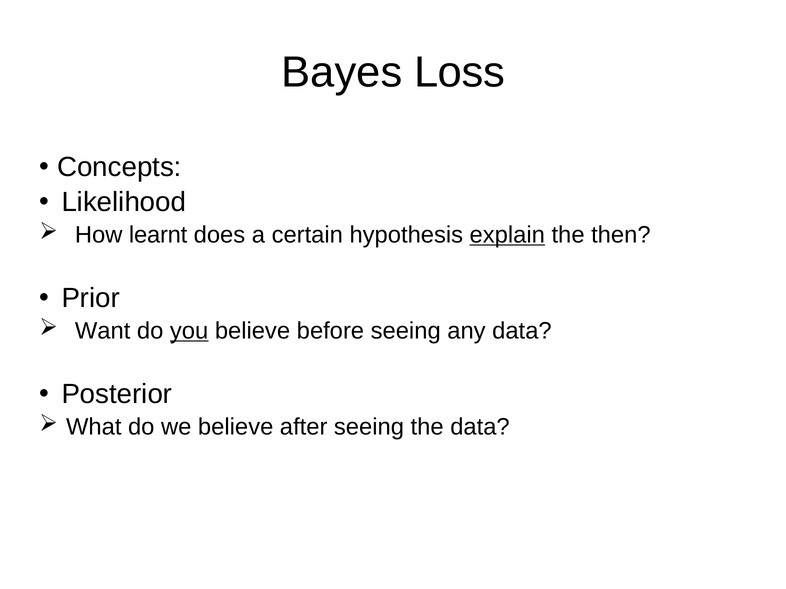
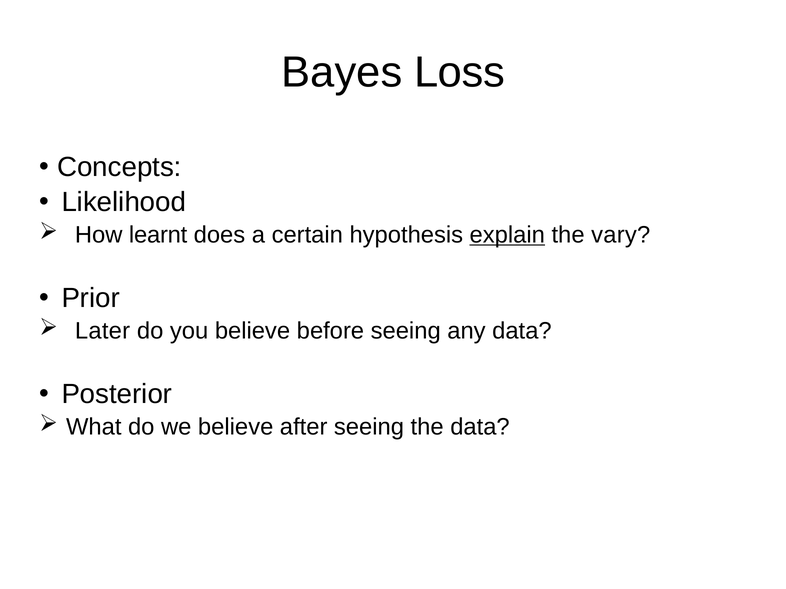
then: then -> vary
Want: Want -> Later
you underline: present -> none
